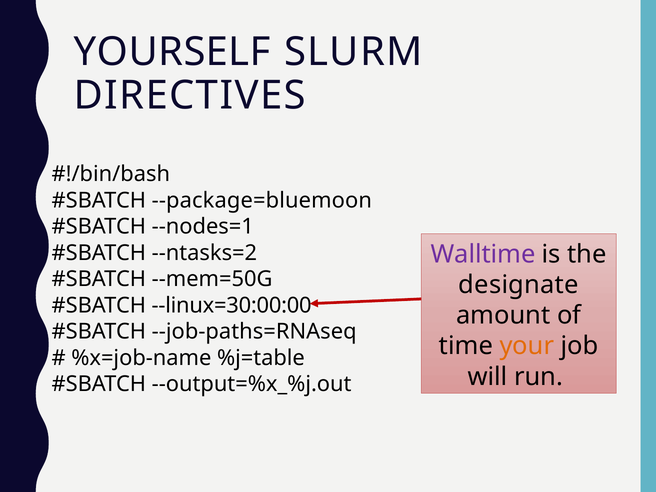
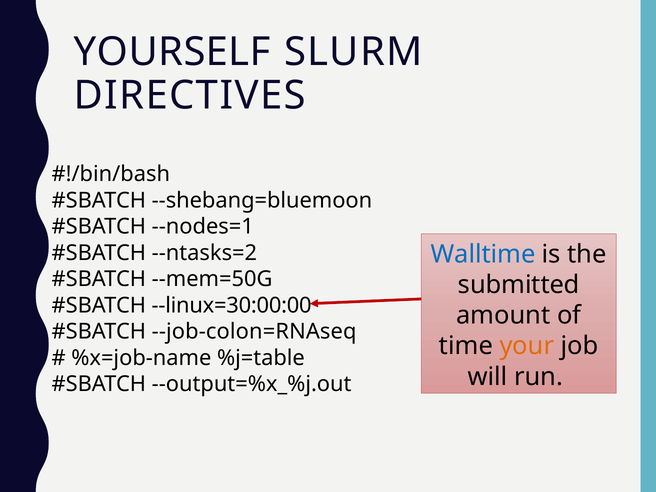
--package=bluemoon: --package=bluemoon -> --shebang=bluemoon
Walltime colour: purple -> blue
designate: designate -> submitted
--job-paths=RNAseq: --job-paths=RNAseq -> --job-colon=RNAseq
